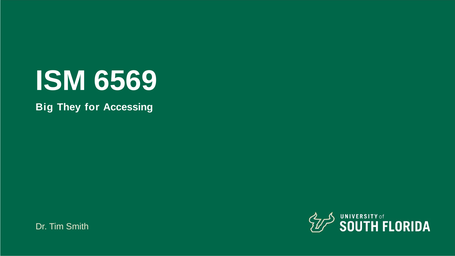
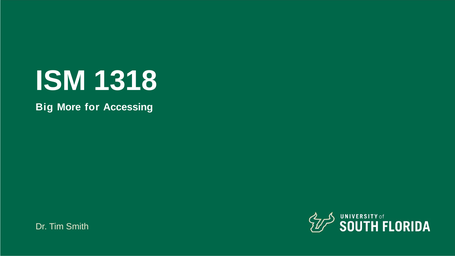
6569: 6569 -> 1318
They: They -> More
